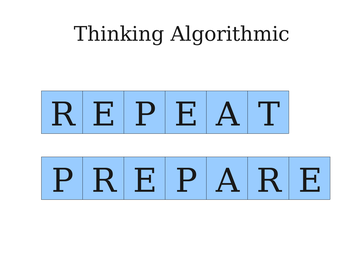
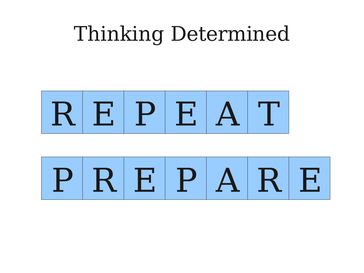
Algorithmic: Algorithmic -> Determined
